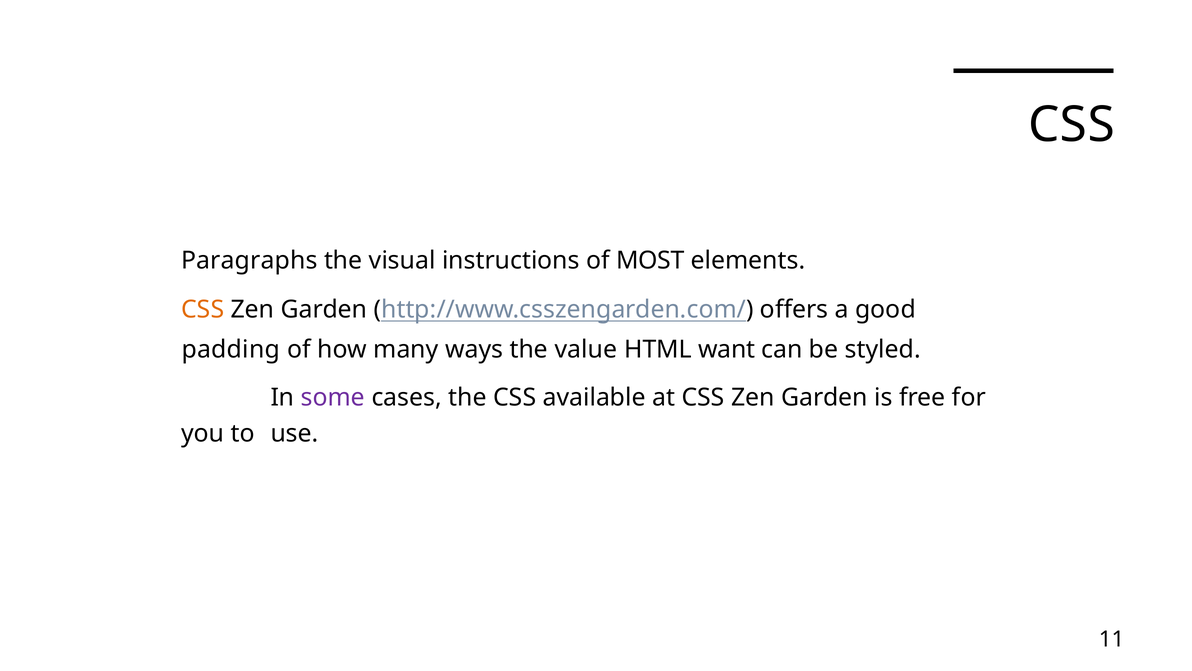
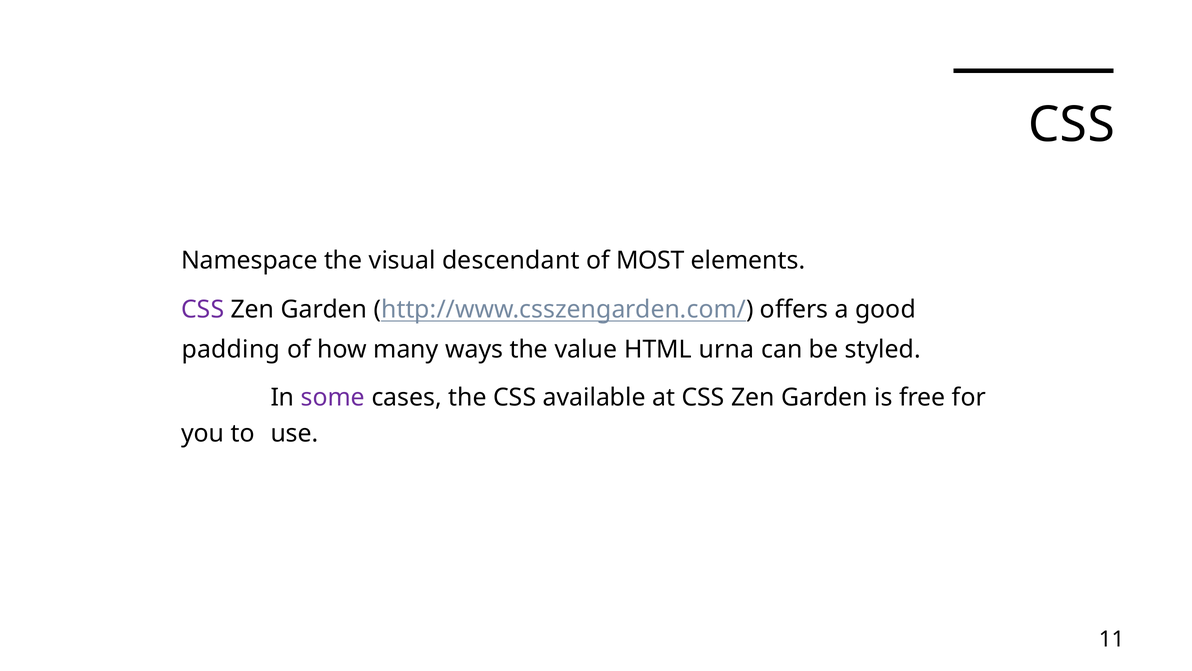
Paragraphs: Paragraphs -> Namespace
instructions: instructions -> descendant
CSS at (203, 309) colour: orange -> purple
want: want -> urna
